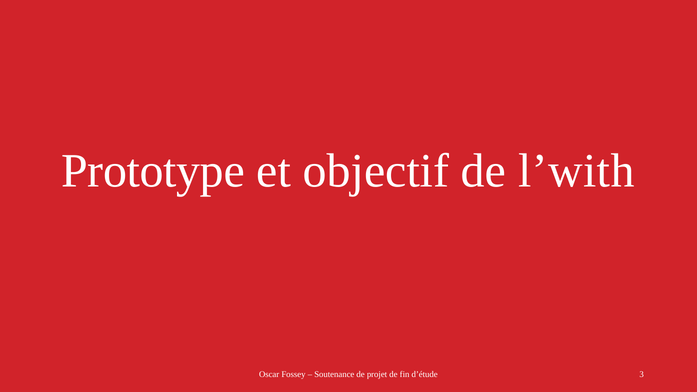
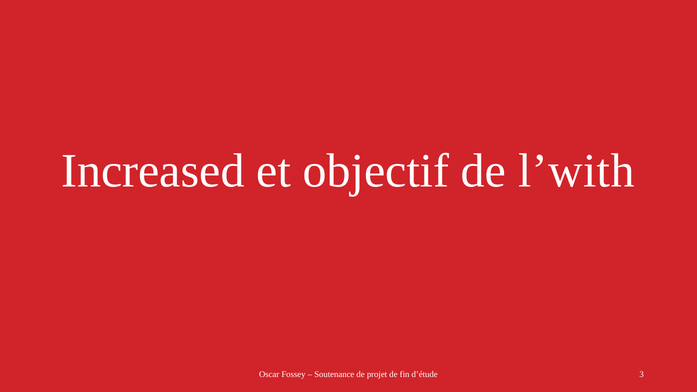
Prototype: Prototype -> Increased
